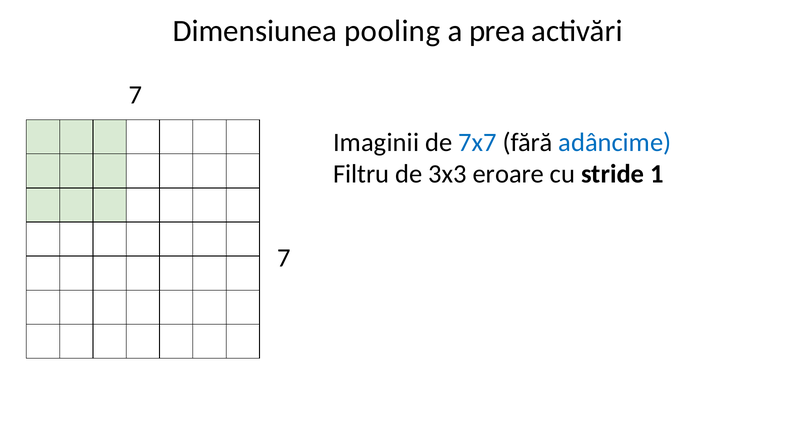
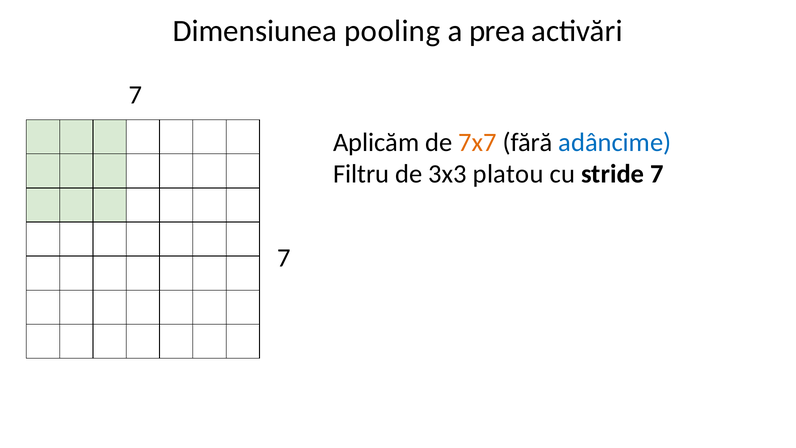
Imaginii: Imaginii -> Aplicăm
7x7 colour: blue -> orange
eroare: eroare -> platou
stride 1: 1 -> 7
